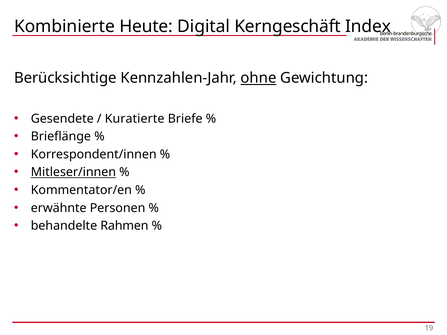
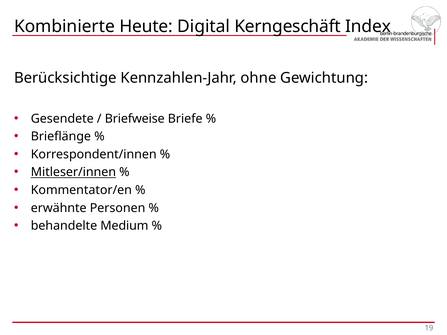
ohne underline: present -> none
Kuratierte: Kuratierte -> Briefweise
Rahmen: Rahmen -> Medium
